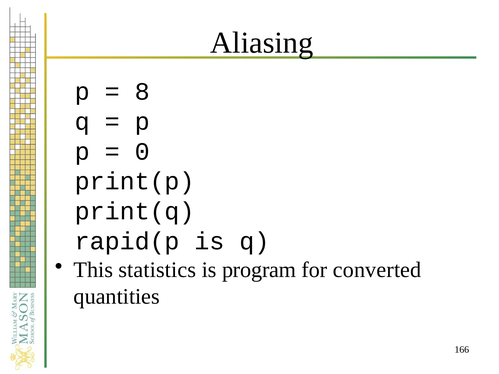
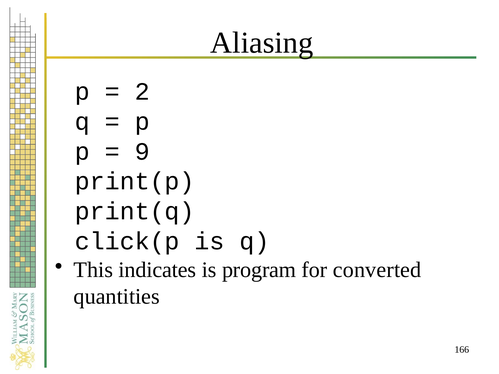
8: 8 -> 2
0: 0 -> 9
rapid(p: rapid(p -> click(p
statistics: statistics -> indicates
